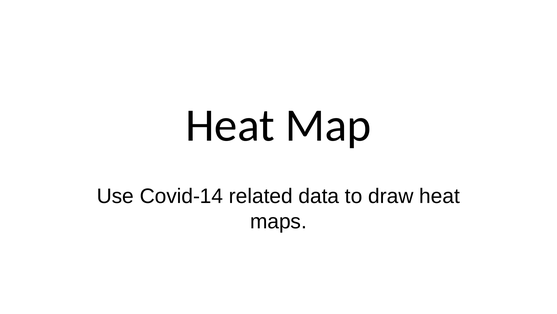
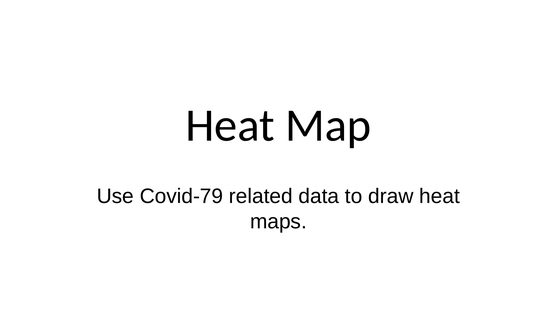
Covid-14: Covid-14 -> Covid-79
